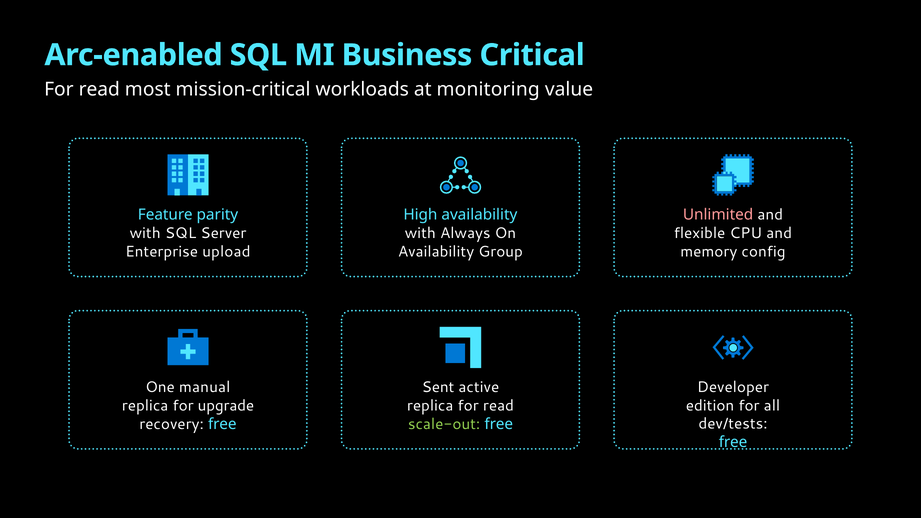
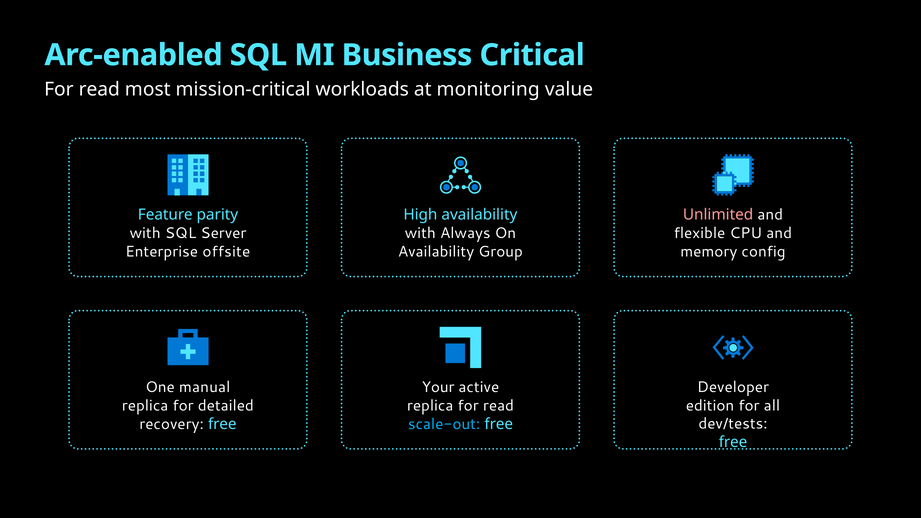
upload: upload -> offsite
Sent: Sent -> Your
upgrade: upgrade -> detailed
scale-out colour: light green -> light blue
